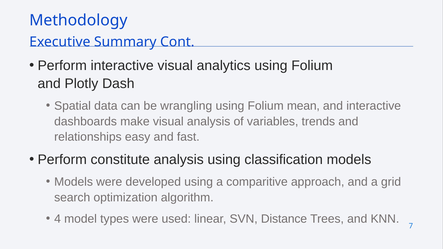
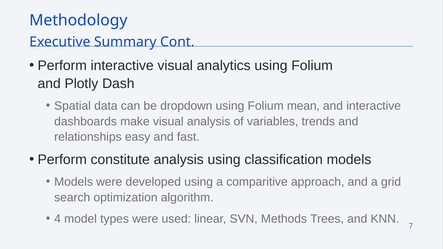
wrangling: wrangling -> dropdown
Distance: Distance -> Methods
